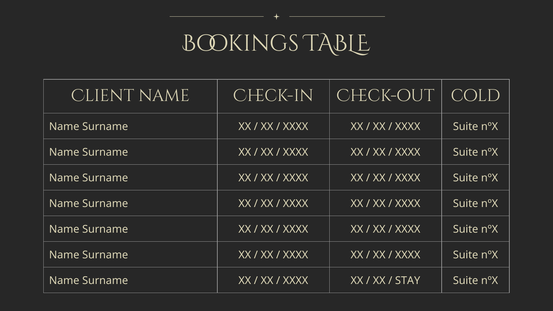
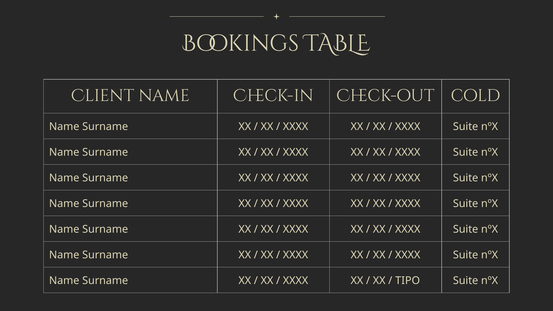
STAY: STAY -> TIPO
